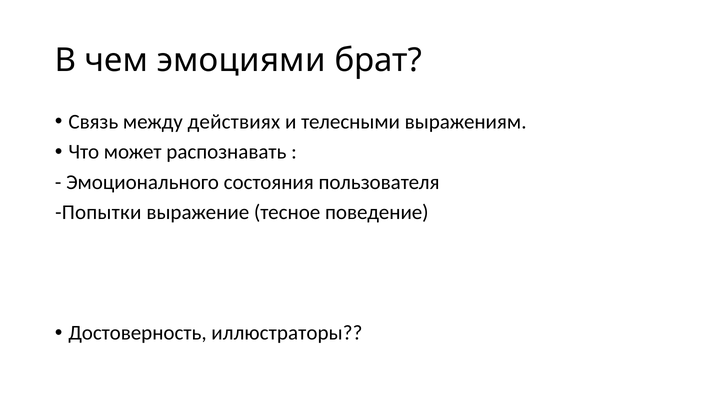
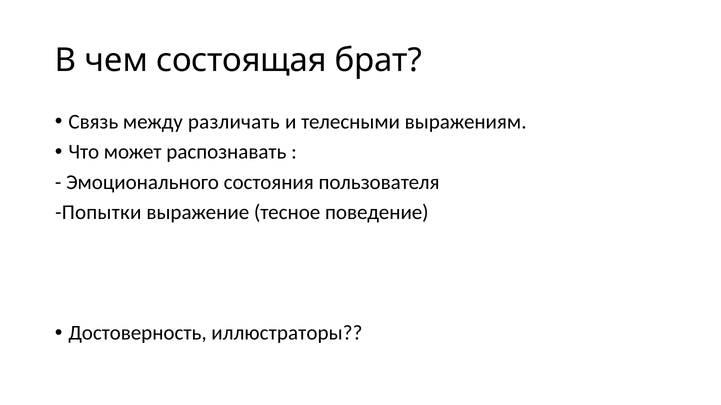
эмоциями: эмоциями -> состоящая
действиях: действиях -> различать
